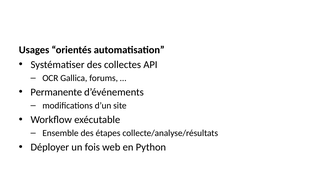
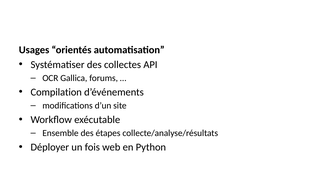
Permanente: Permanente -> Compilation
